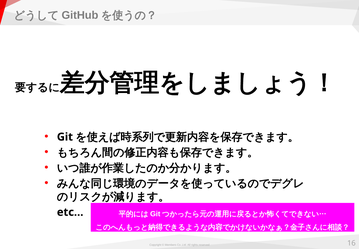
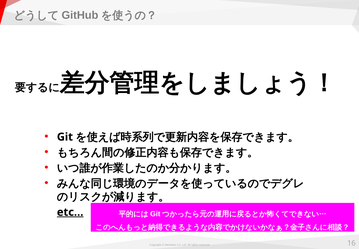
etc… underline: none -> present
